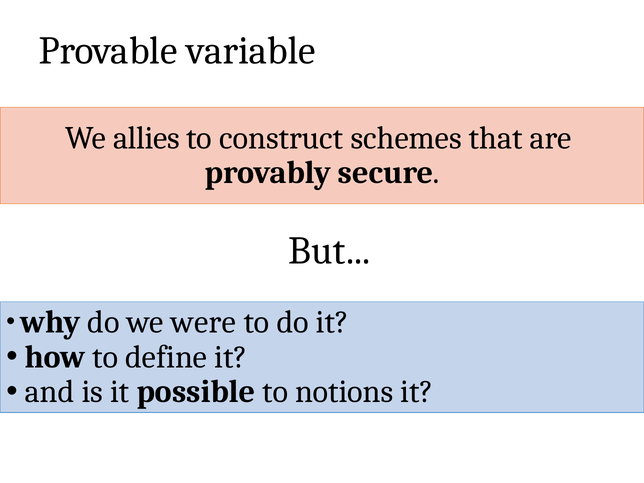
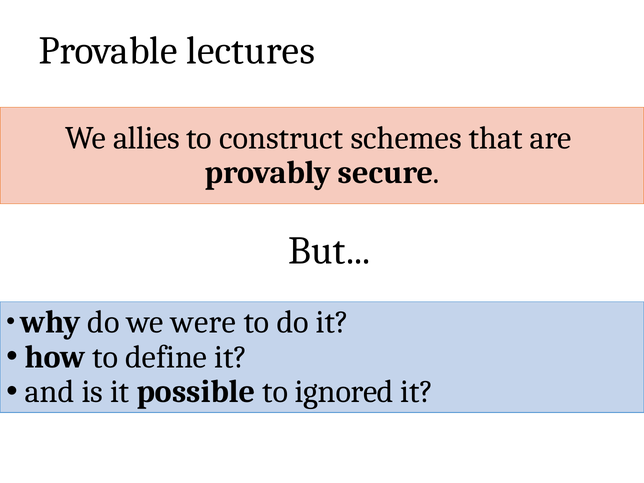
variable: variable -> lectures
notions: notions -> ignored
